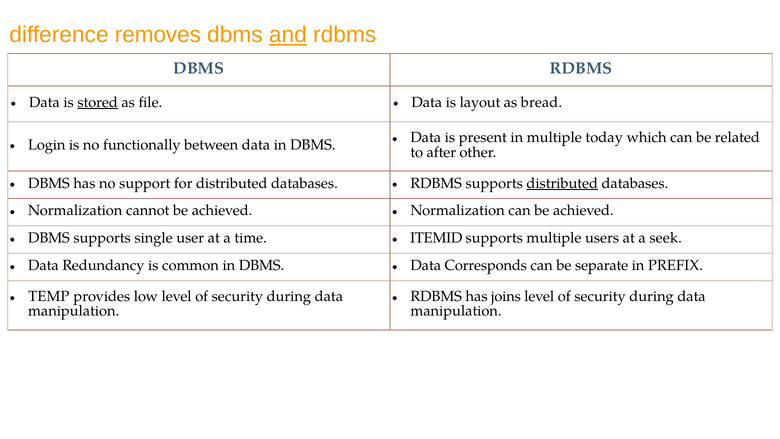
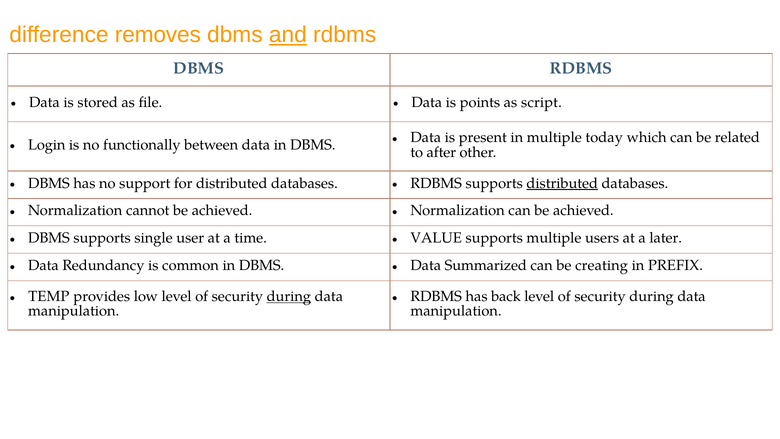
stored underline: present -> none
layout: layout -> points
bread: bread -> script
ITEMID: ITEMID -> VALUE
seek: seek -> later
Corresponds: Corresponds -> Summarized
separate: separate -> creating
during at (289, 296) underline: none -> present
joins: joins -> back
